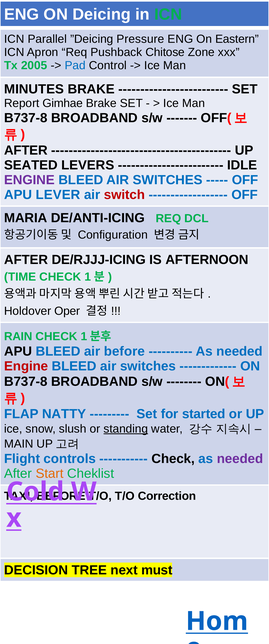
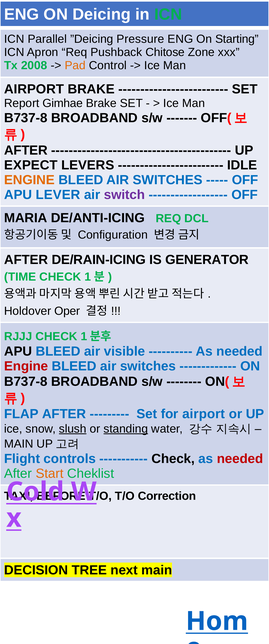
Eastern: Eastern -> Starting
2005: 2005 -> 2008
Pad colour: blue -> orange
MINUTES at (34, 89): MINUTES -> AIRPORT
SEATED: SEATED -> EXPECT
ENGINE at (29, 180) colour: purple -> orange
switch colour: red -> purple
DE/RJJJ-ICING: DE/RJJJ-ICING -> DE/RAIN-ICING
AFTERNOON: AFTERNOON -> GENERATOR
RAIN: RAIN -> RJJJ
air before: before -> visible
FLAP NATTY: NATTY -> AFTER
for started: started -> airport
slush underline: none -> present
needed at (240, 458) colour: purple -> red
next must: must -> main
